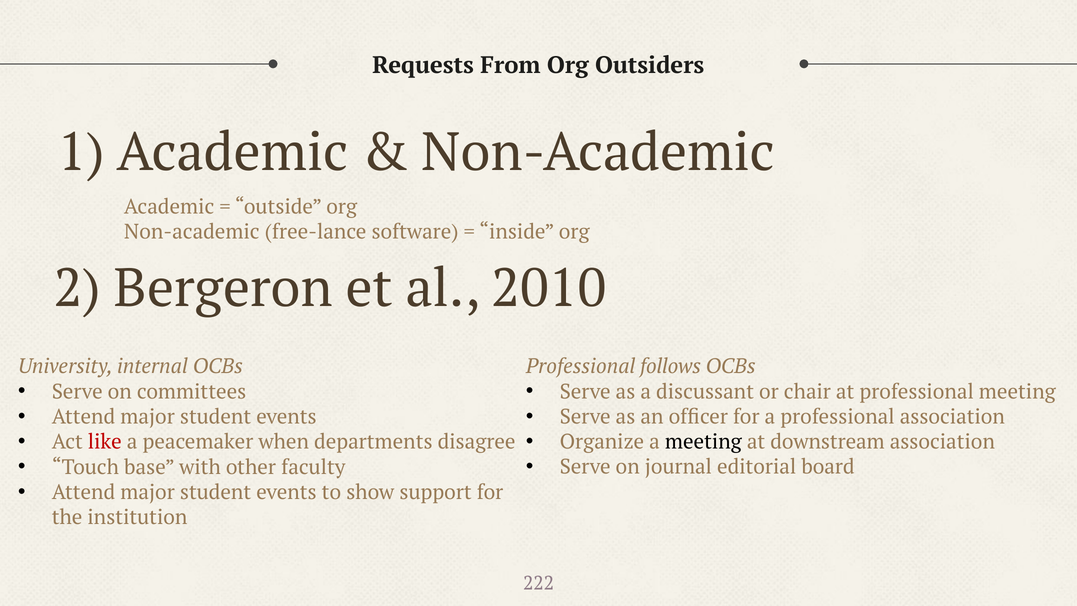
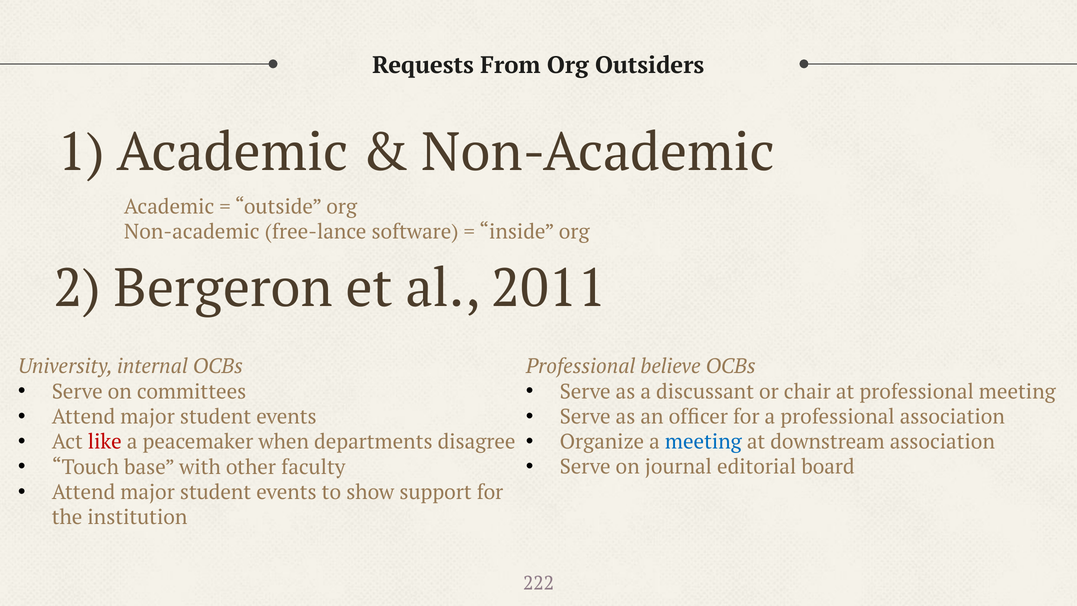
2010: 2010 -> 2011
follows: follows -> believe
meeting at (703, 442) colour: black -> blue
